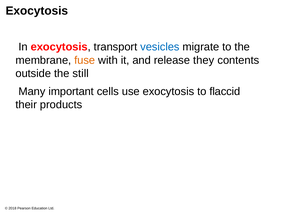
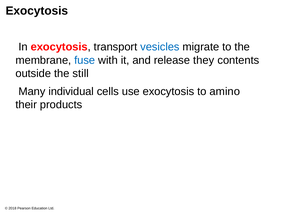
fuse colour: orange -> blue
important: important -> individual
flaccid: flaccid -> amino
